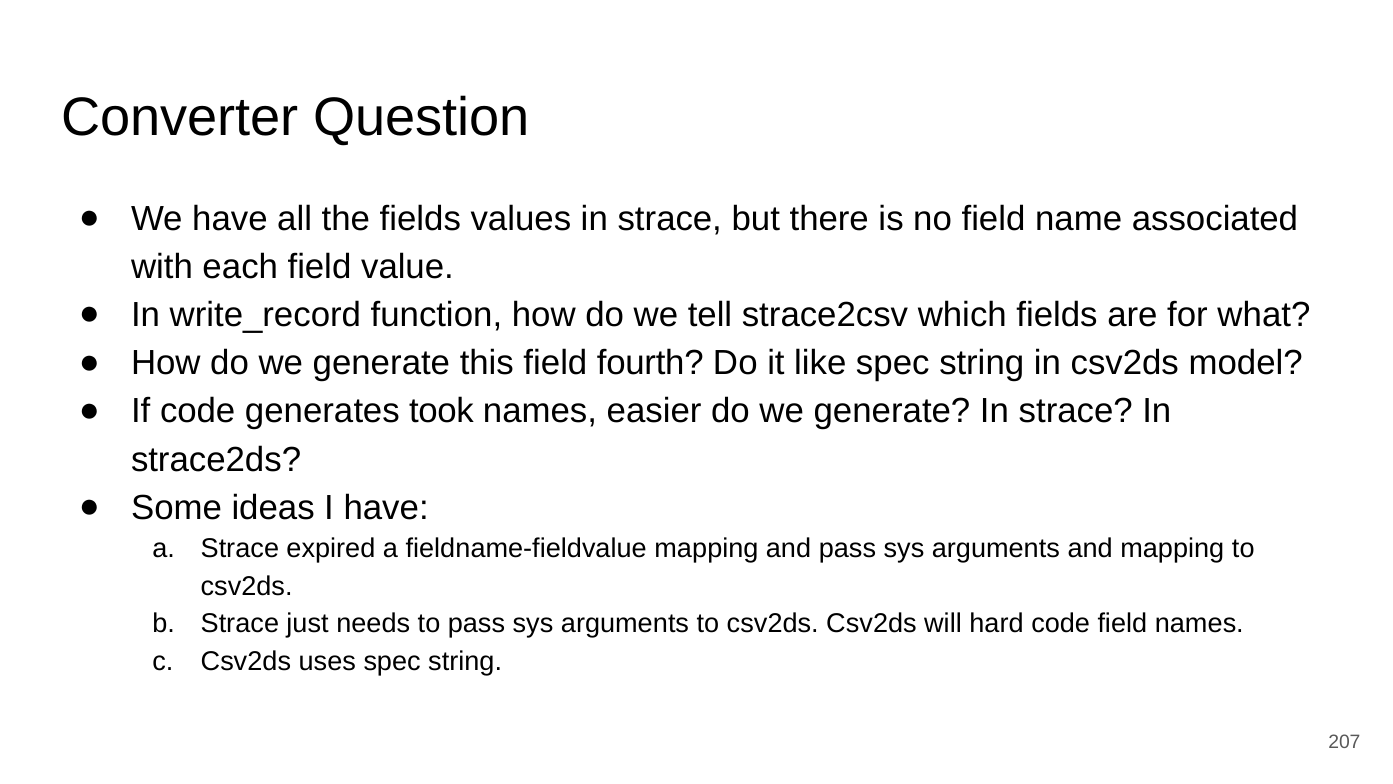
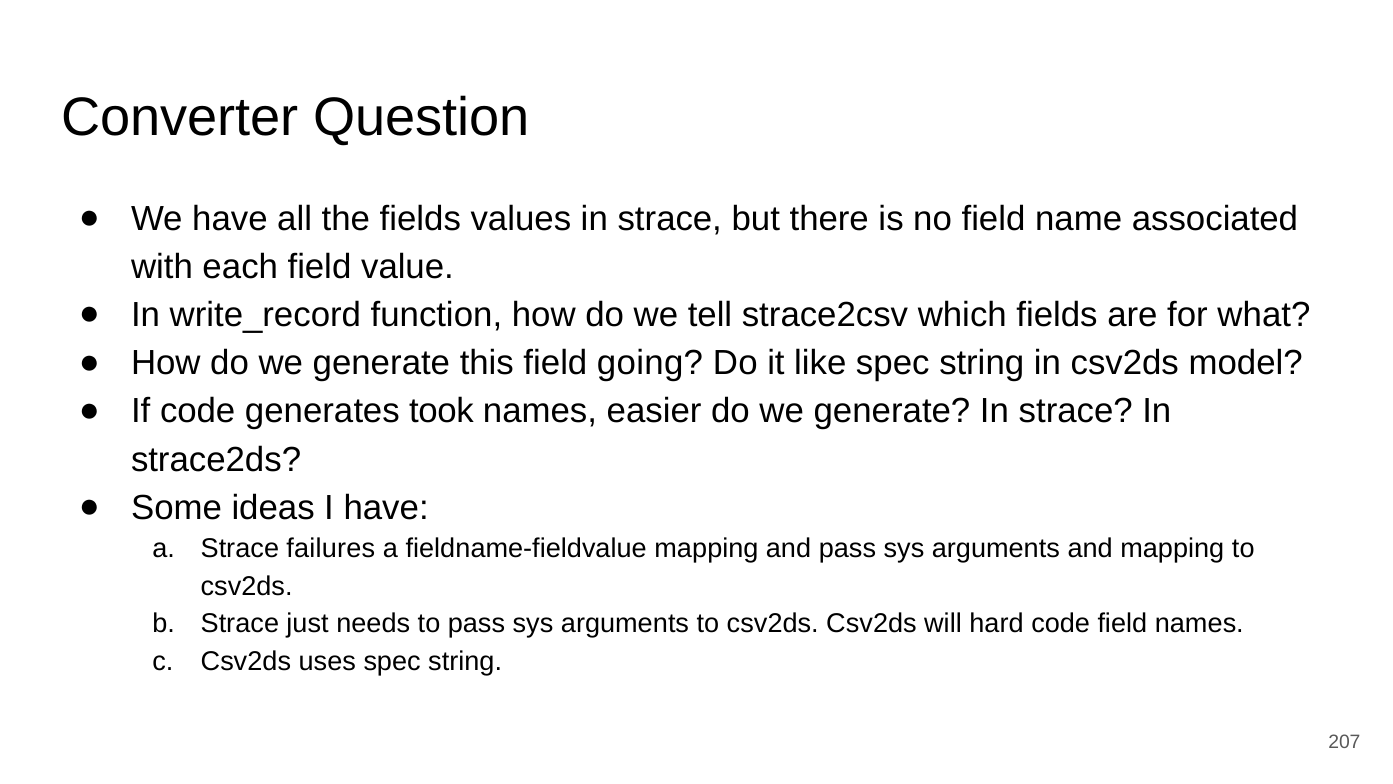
fourth: fourth -> going
expired: expired -> failures
